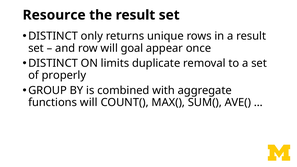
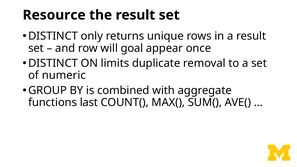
properly: properly -> numeric
functions will: will -> last
